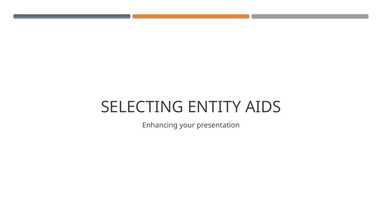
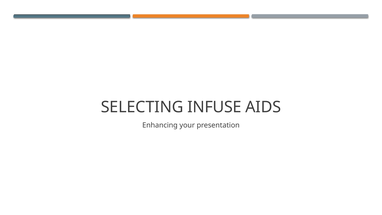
ENTITY: ENTITY -> INFUSE
